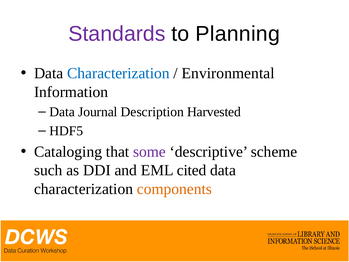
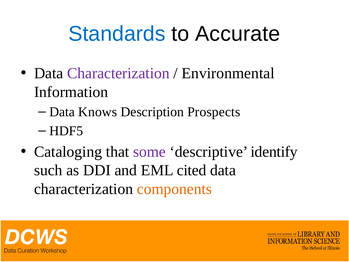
Standards colour: purple -> blue
Planning: Planning -> Accurate
Characterization at (118, 73) colour: blue -> purple
Journal: Journal -> Knows
Harvested: Harvested -> Prospects
scheme: scheme -> identify
